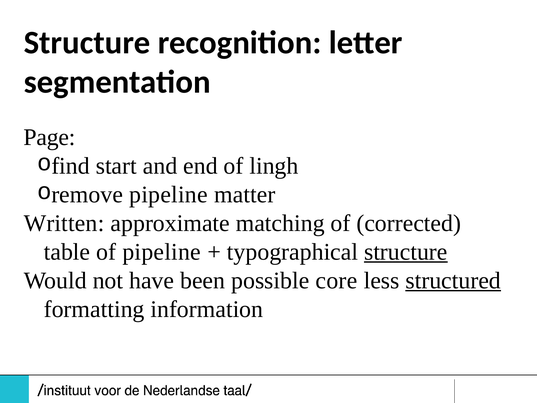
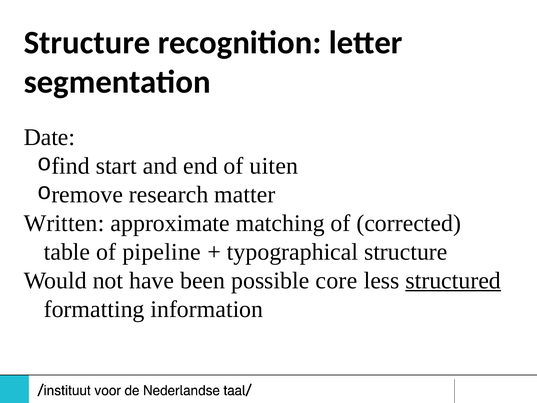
Page: Page -> Date
lingh: lingh -> uiten
pipeline at (168, 194): pipeline -> research
structure at (406, 252) underline: present -> none
